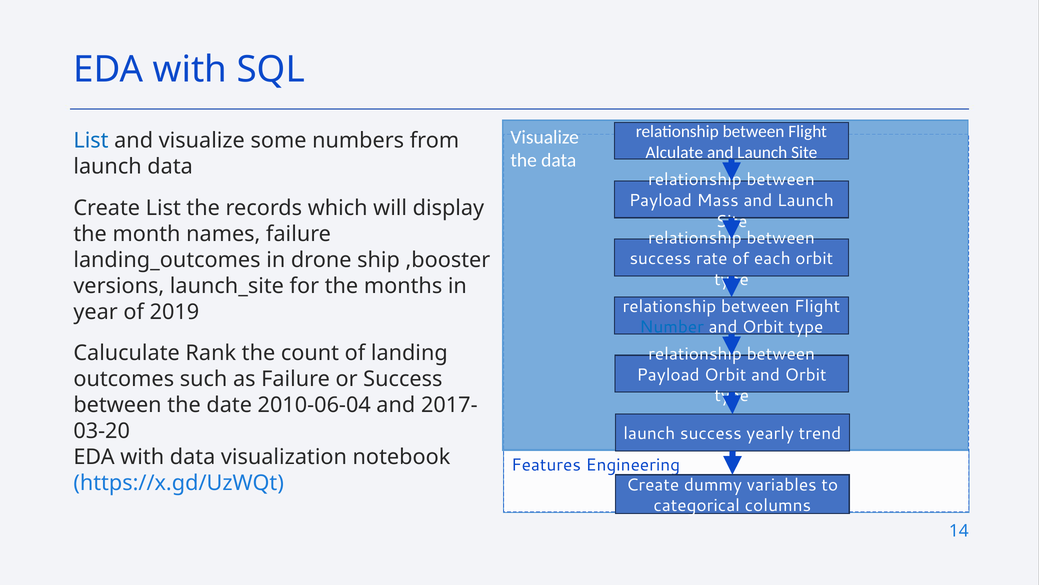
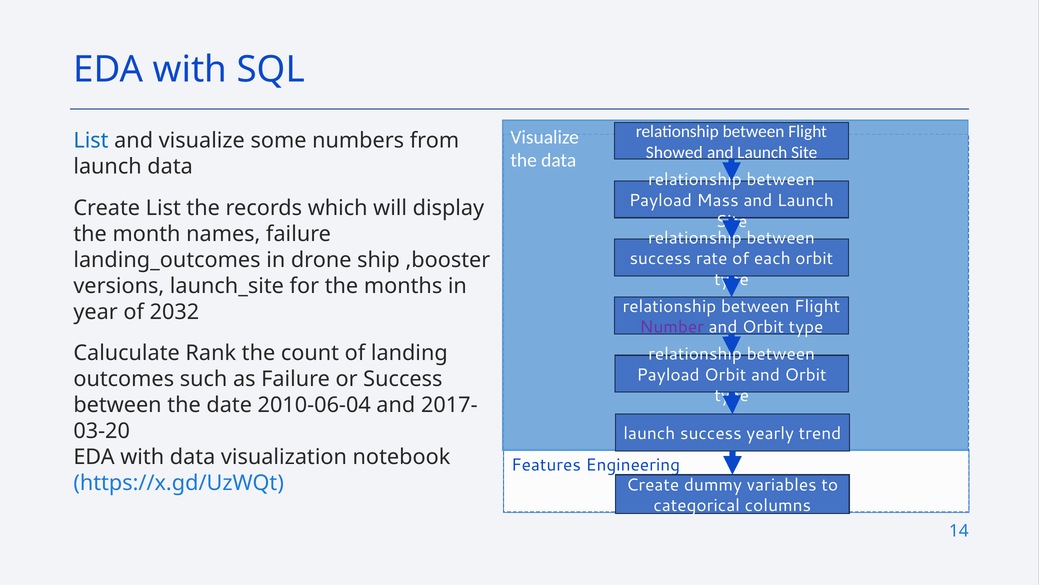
Alculate: Alculate -> Showed
2019: 2019 -> 2032
Number colour: blue -> purple
